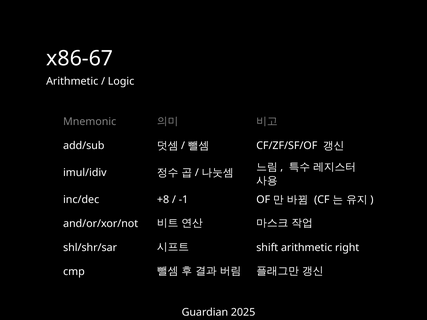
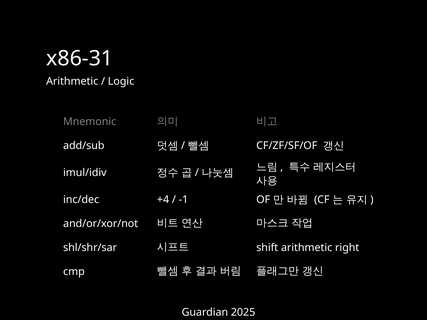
x86-67: x86-67 -> x86-31
+8: +8 -> +4
